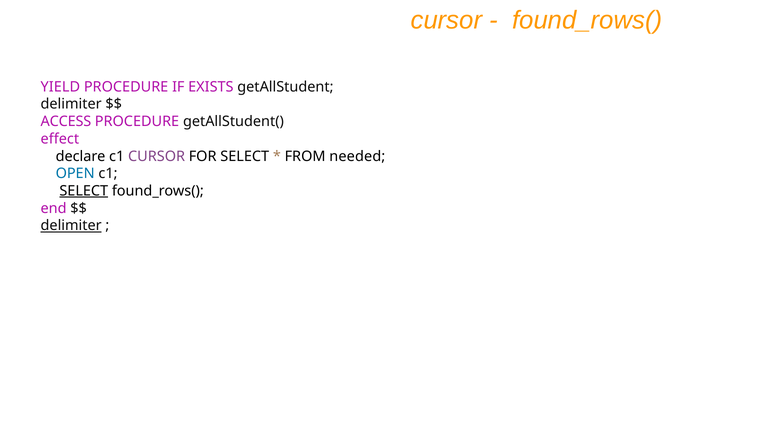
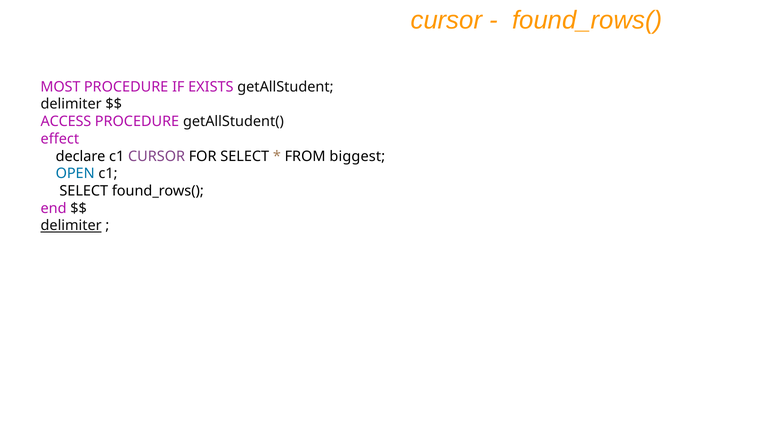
YIELD: YIELD -> MOST
needed: needed -> biggest
SELECT at (84, 191) underline: present -> none
